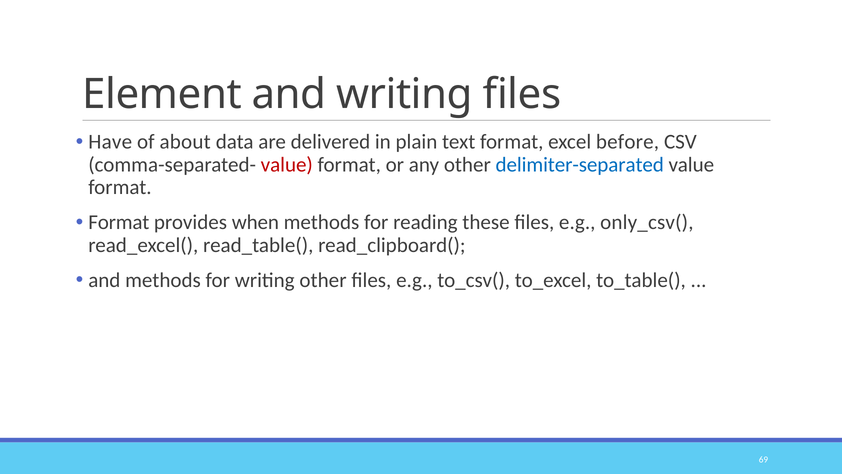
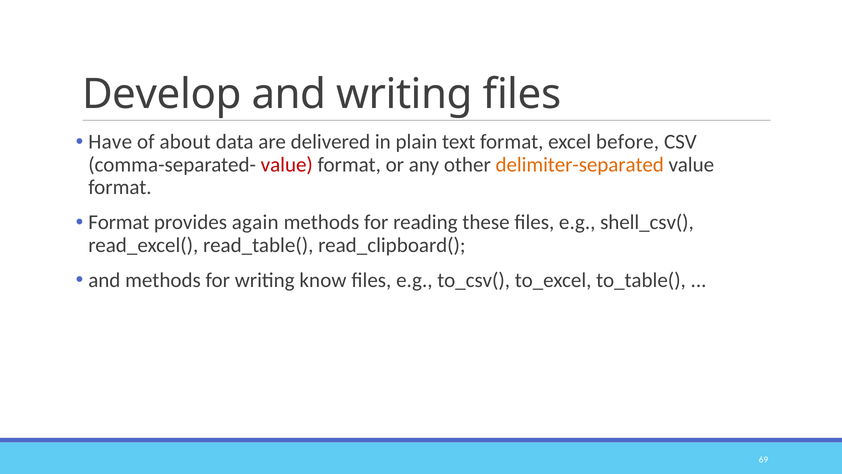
Element: Element -> Develop
delimiter-separated colour: blue -> orange
when: when -> again
only_csv(: only_csv( -> shell_csv(
writing other: other -> know
